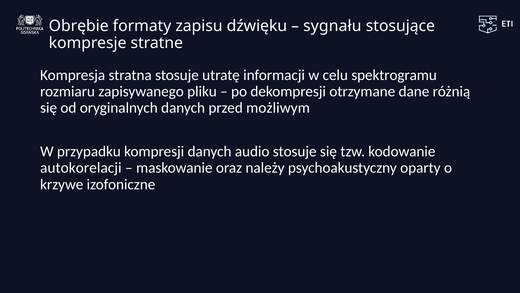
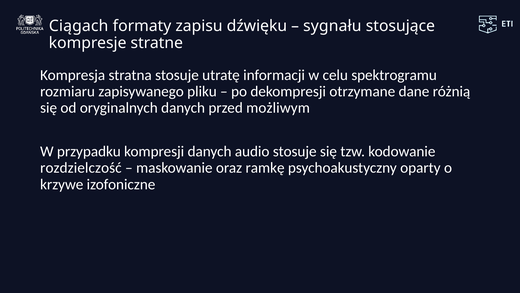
Obrębie: Obrębie -> Ciągach
autokorelacji: autokorelacji -> rozdzielczość
należy: należy -> ramkę
